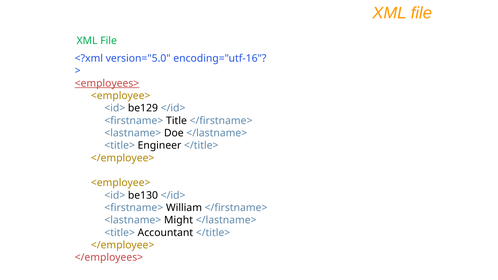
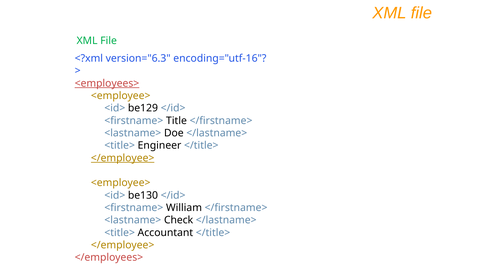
version="5.0: version="5.0 -> version="6.3
</employee> at (123, 158) underline: none -> present
Might: Might -> Check
